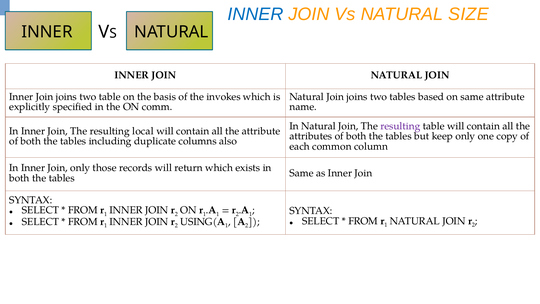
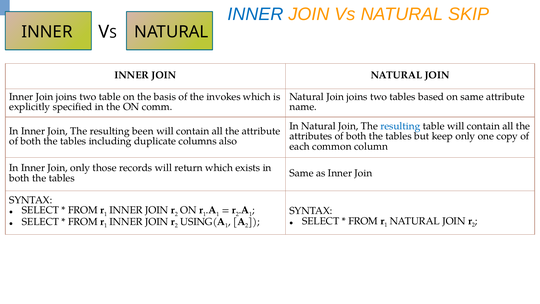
SIZE: SIZE -> SKIP
resulting at (400, 126) colour: purple -> blue
local: local -> been
